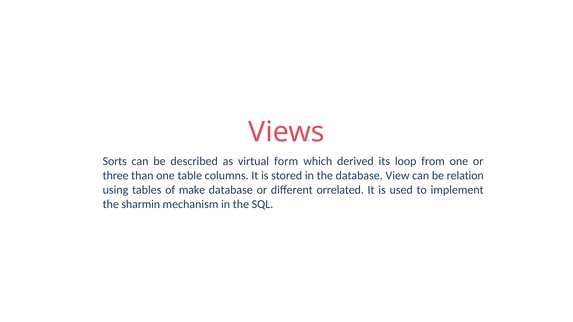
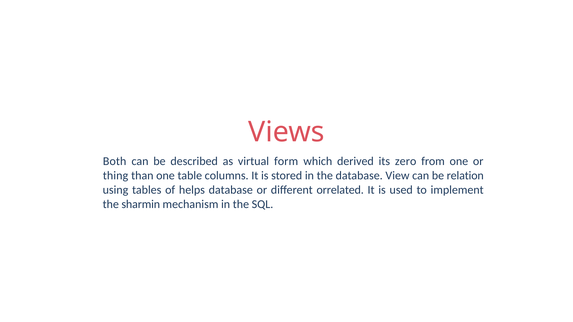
Sorts: Sorts -> Both
loop: loop -> zero
three: three -> thing
make: make -> helps
